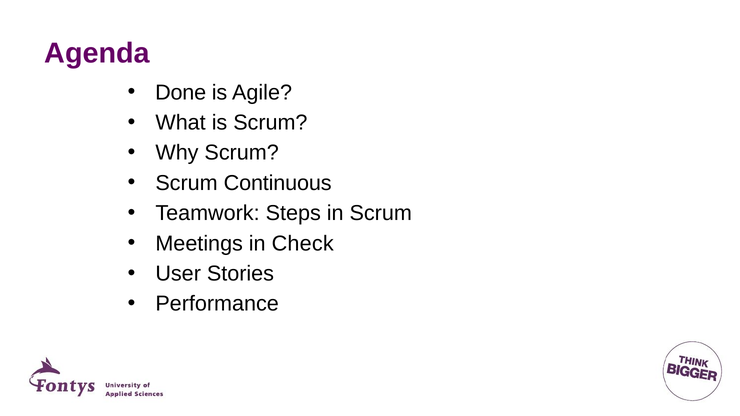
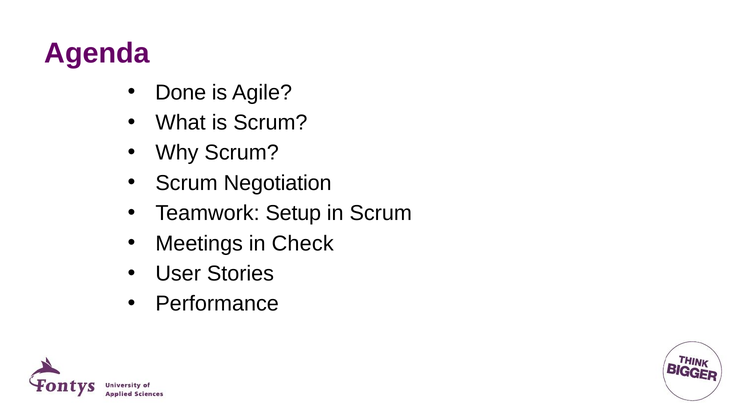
Continuous: Continuous -> Negotiation
Steps: Steps -> Setup
